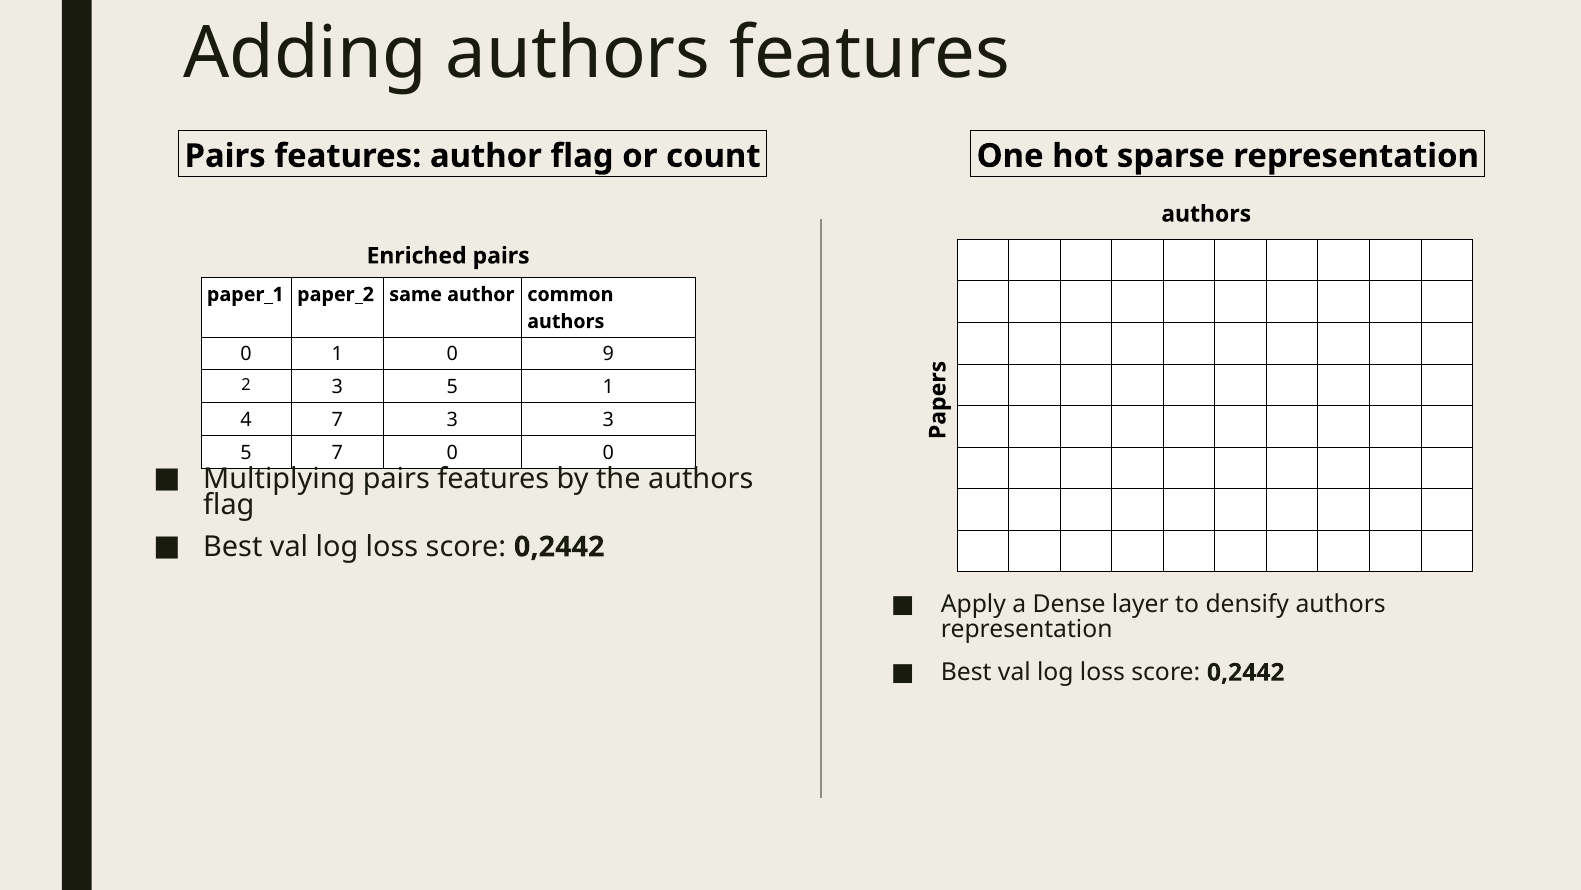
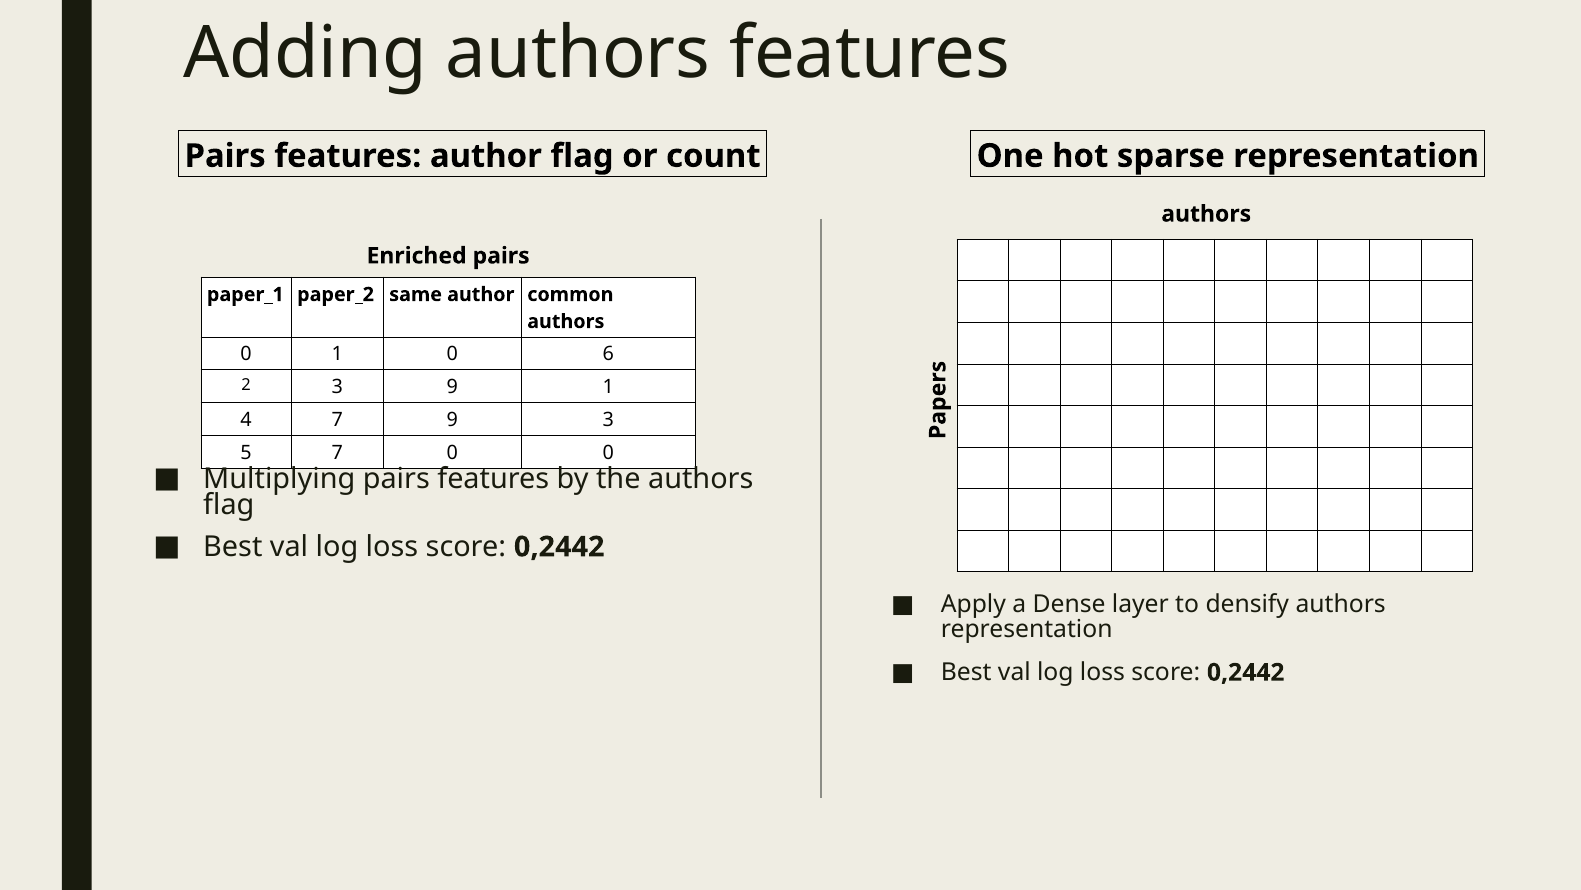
9: 9 -> 6
2 3 5: 5 -> 9
7 3: 3 -> 9
